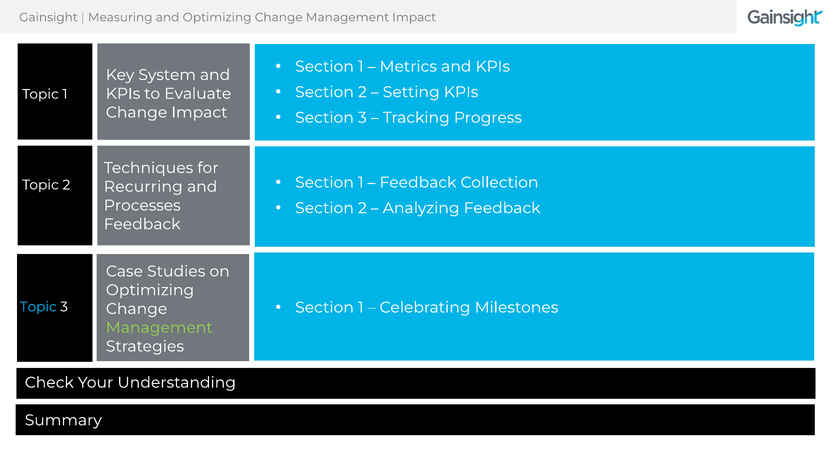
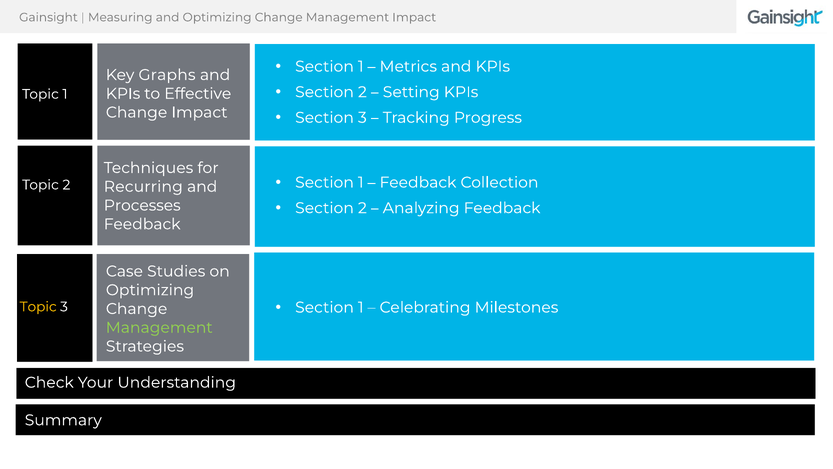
System: System -> Graphs
Evaluate: Evaluate -> Effective
Topic at (38, 306) colour: light blue -> yellow
